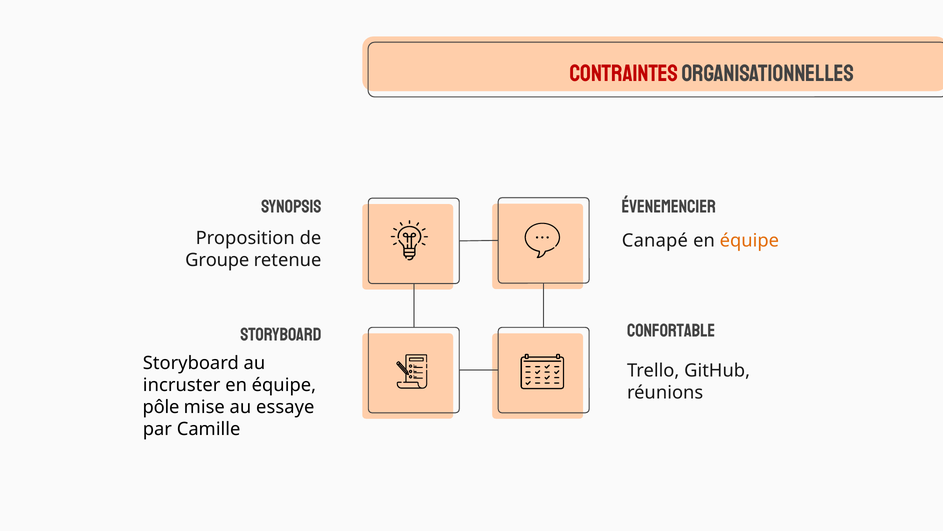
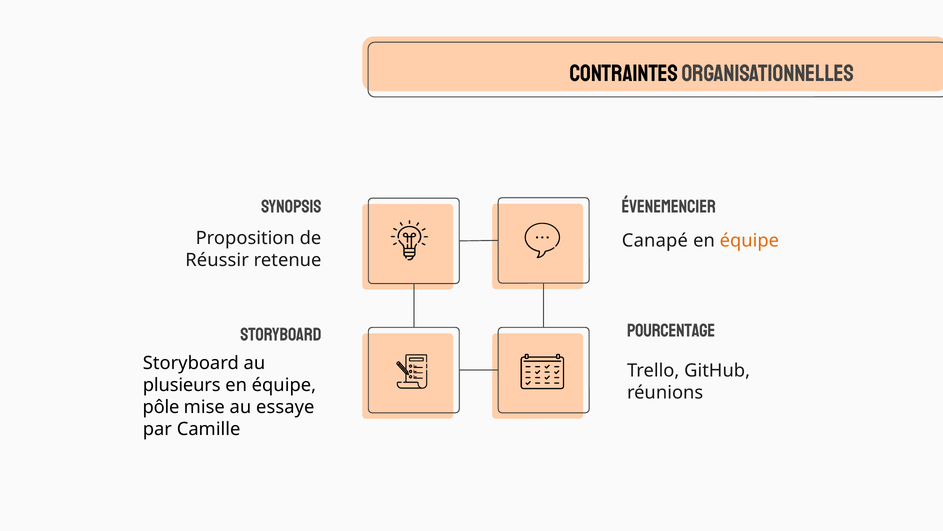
Contraintes colour: red -> black
Groupe: Groupe -> Réussir
Confortable: Confortable -> Pourcentage
incruster: incruster -> plusieurs
